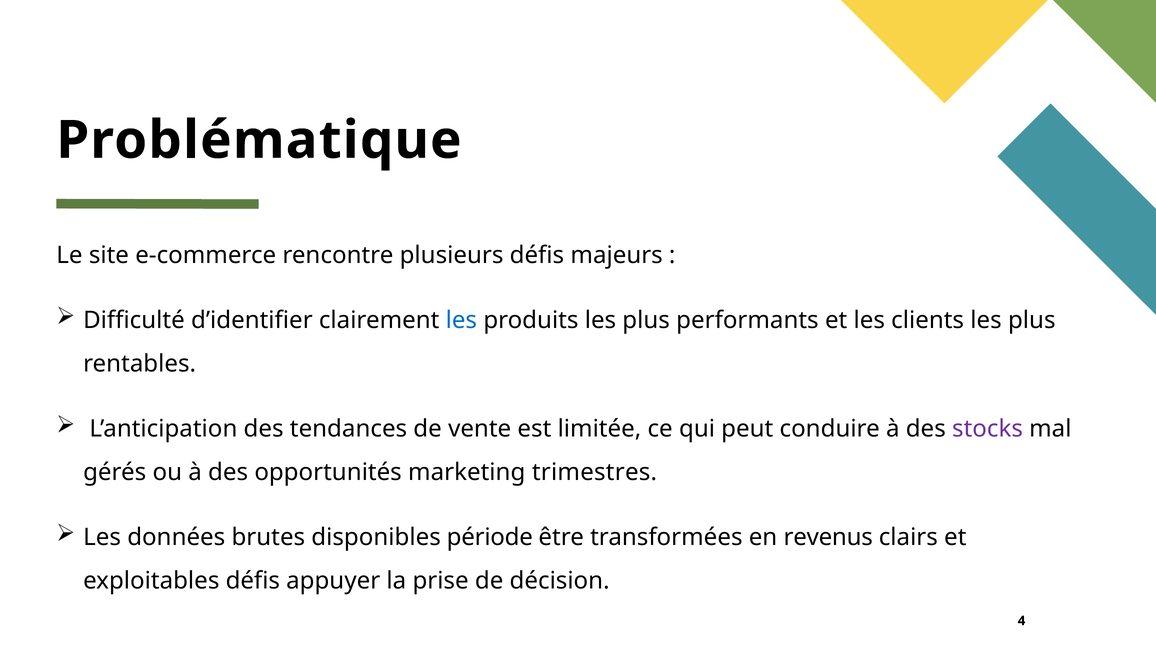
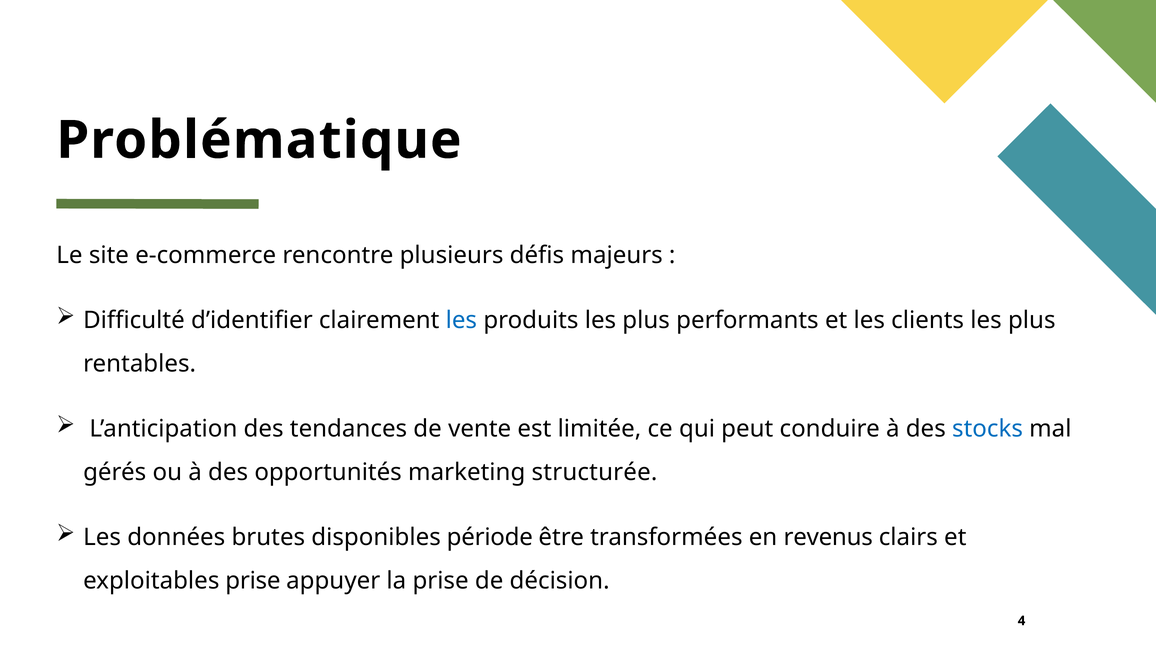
stocks colour: purple -> blue
trimestres: trimestres -> structurée
exploitables défis: défis -> prise
